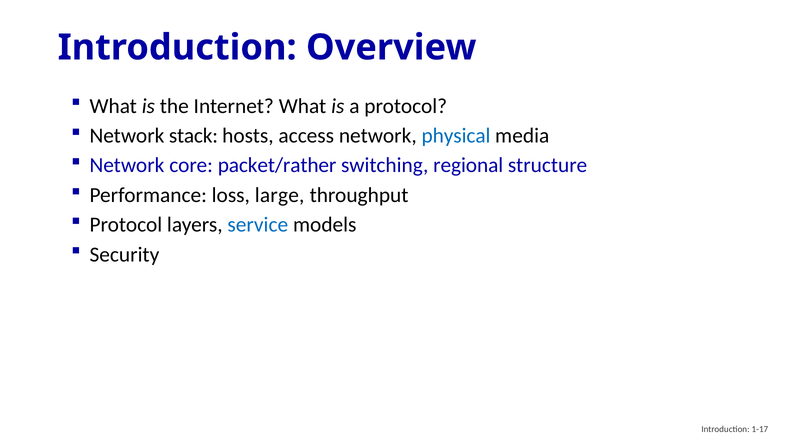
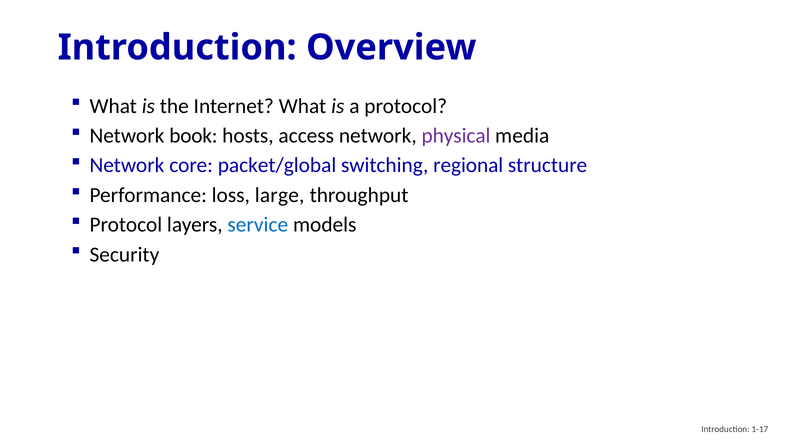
stack: stack -> book
physical colour: blue -> purple
packet/rather: packet/rather -> packet/global
